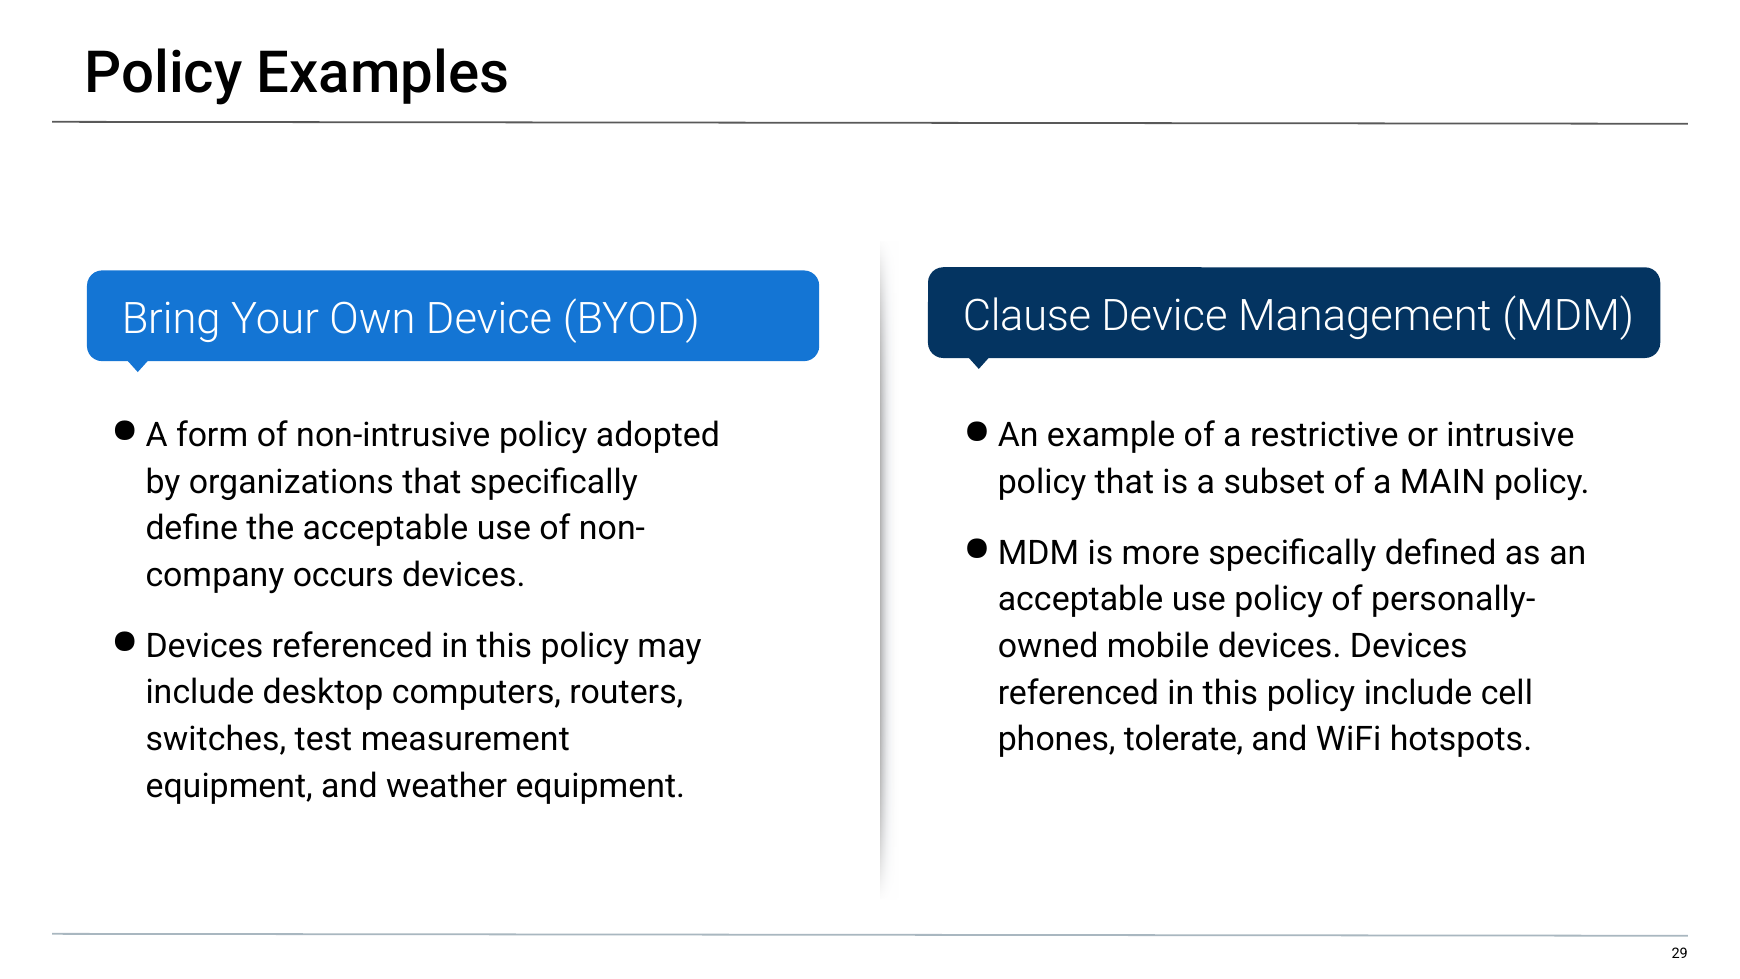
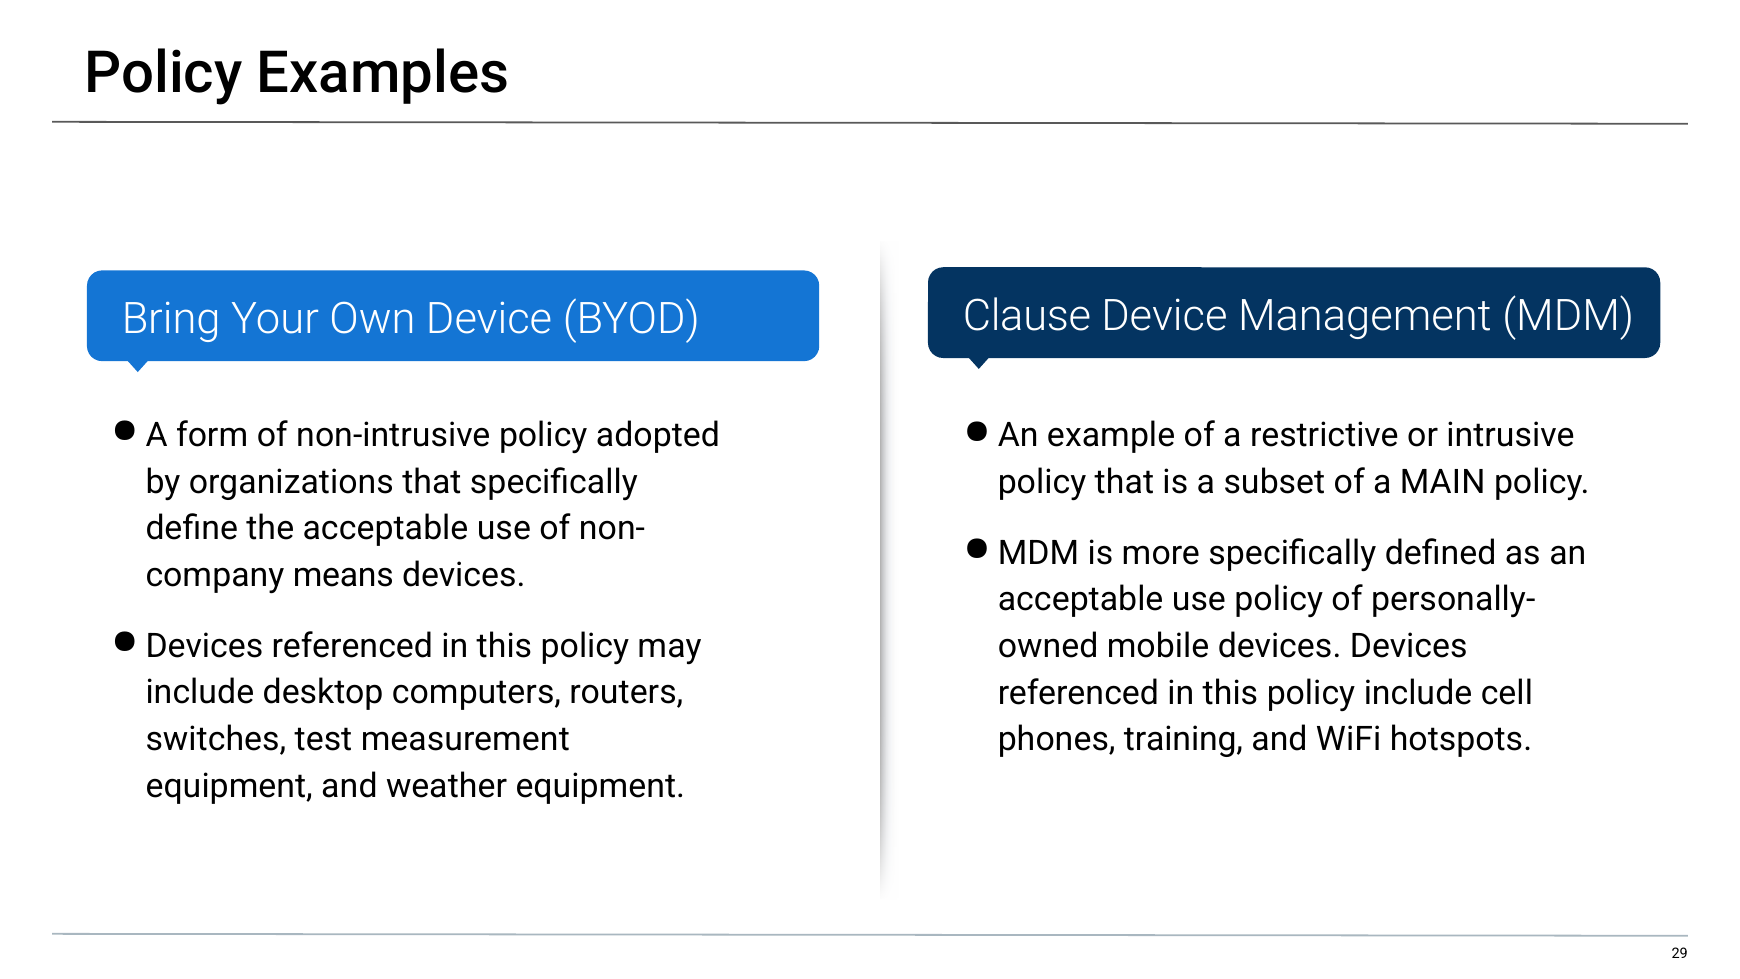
occurs: occurs -> means
tolerate: tolerate -> training
